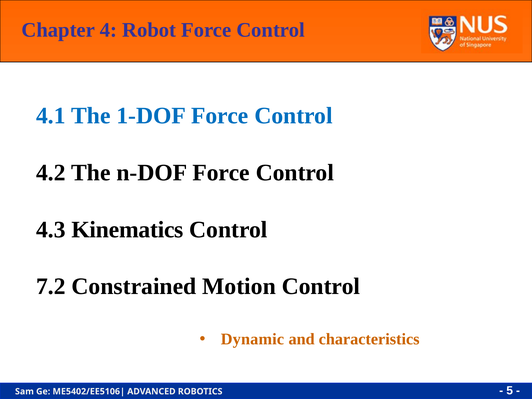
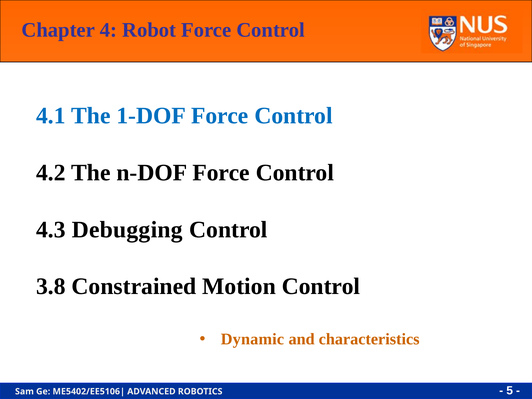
Kinematics: Kinematics -> Debugging
7.2: 7.2 -> 3.8
